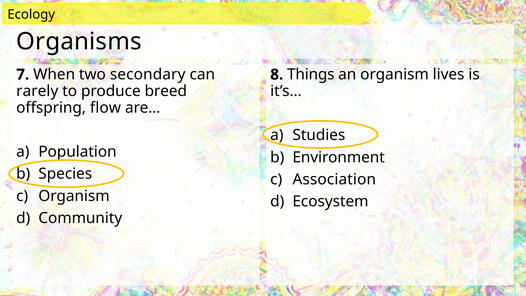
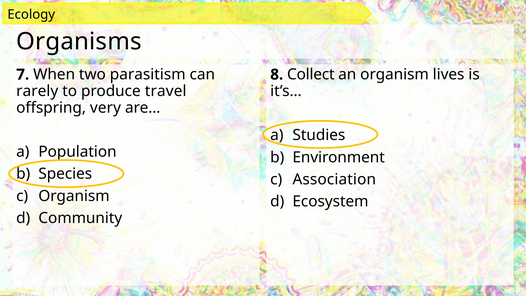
secondary: secondary -> parasitism
Things: Things -> Collect
breed: breed -> travel
flow: flow -> very
